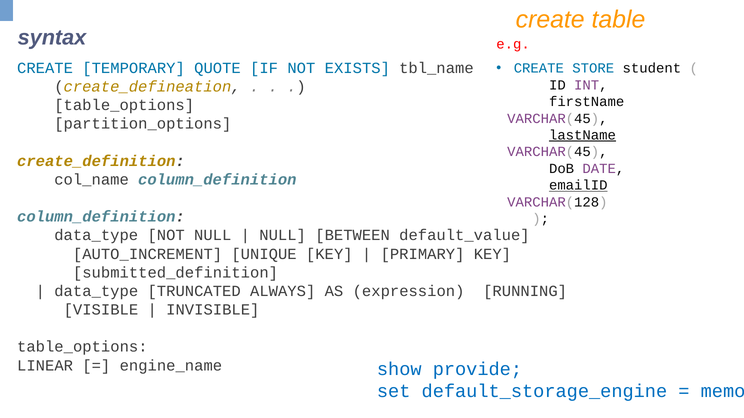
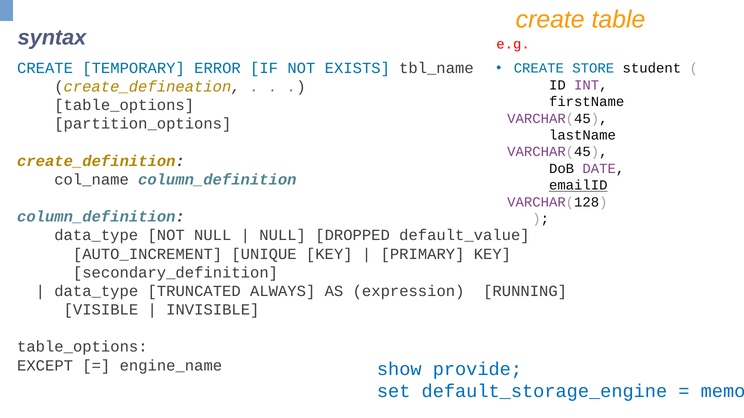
QUOTE: QUOTE -> ERROR
lastName underline: present -> none
BETWEEN: BETWEEN -> DROPPED
submitted_definition: submitted_definition -> secondary_definition
LINEAR: LINEAR -> EXCEPT
